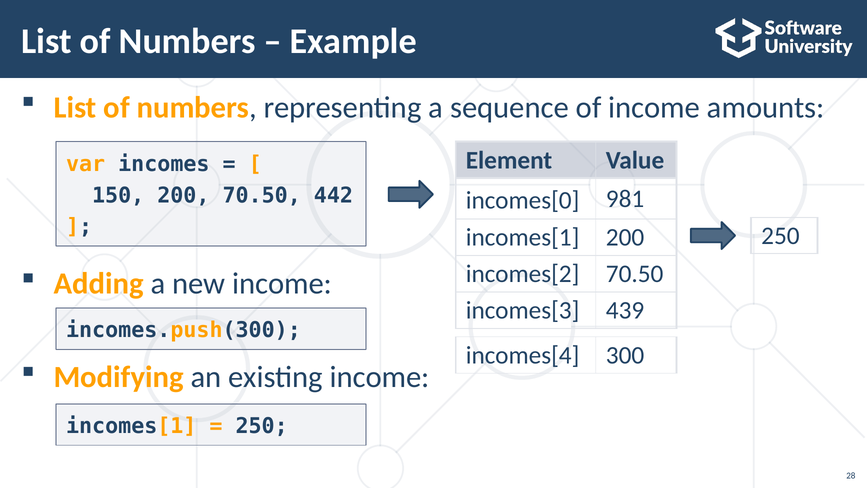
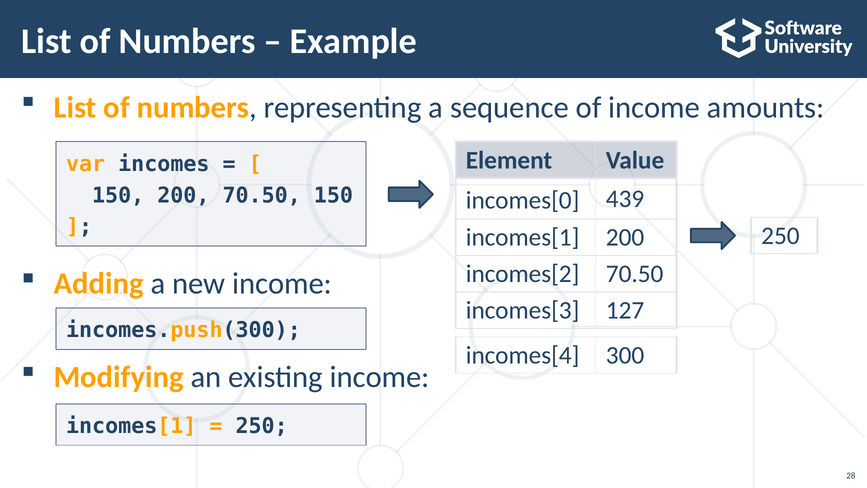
70.50 442: 442 -> 150
981: 981 -> 439
439: 439 -> 127
